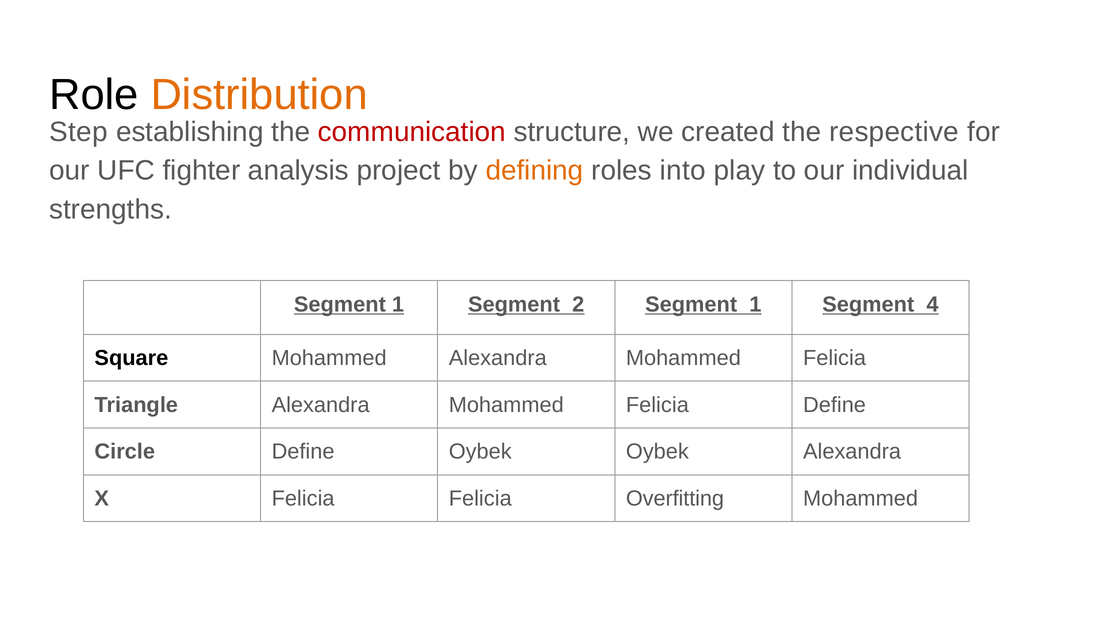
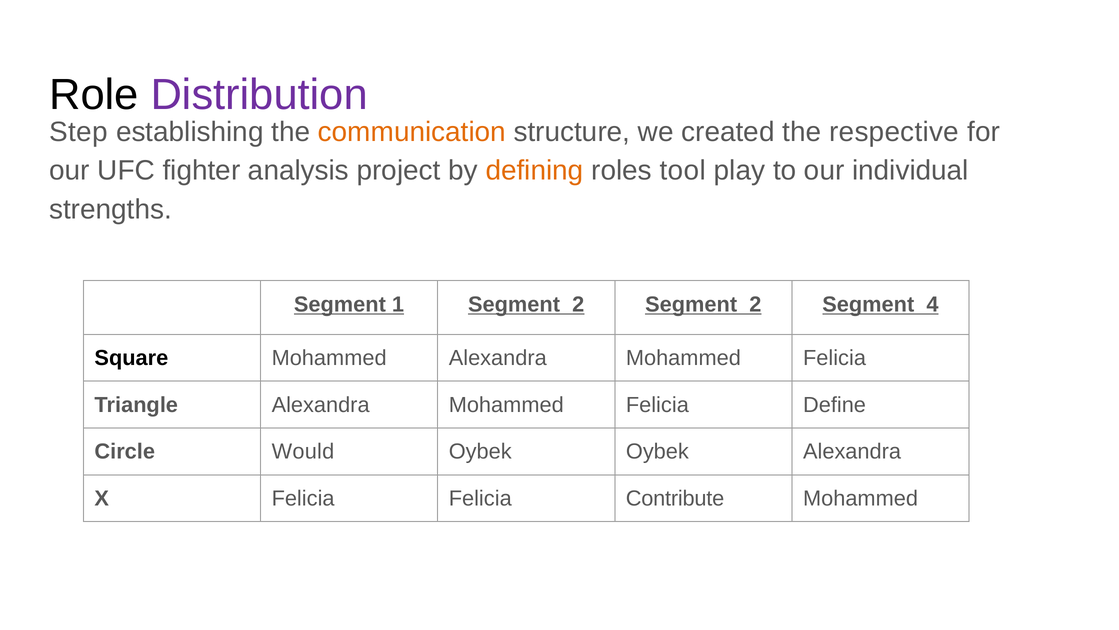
Distribution colour: orange -> purple
communication colour: red -> orange
into: into -> tool
2 Segment 1: 1 -> 2
Circle Define: Define -> Would
Overfitting: Overfitting -> Contribute
